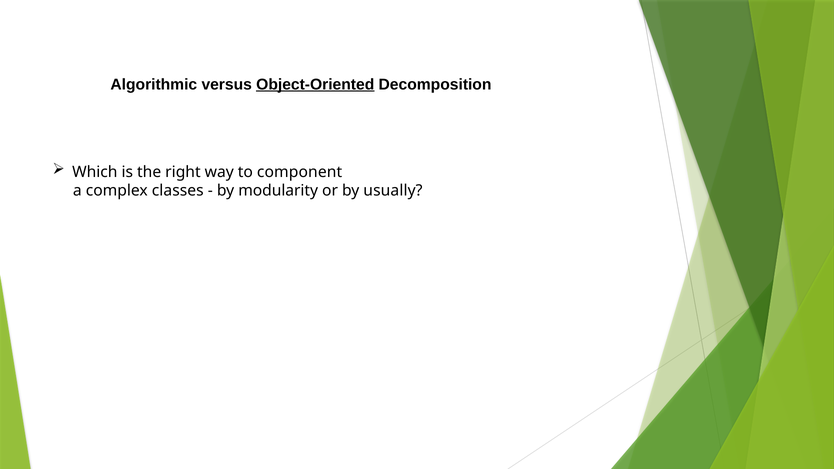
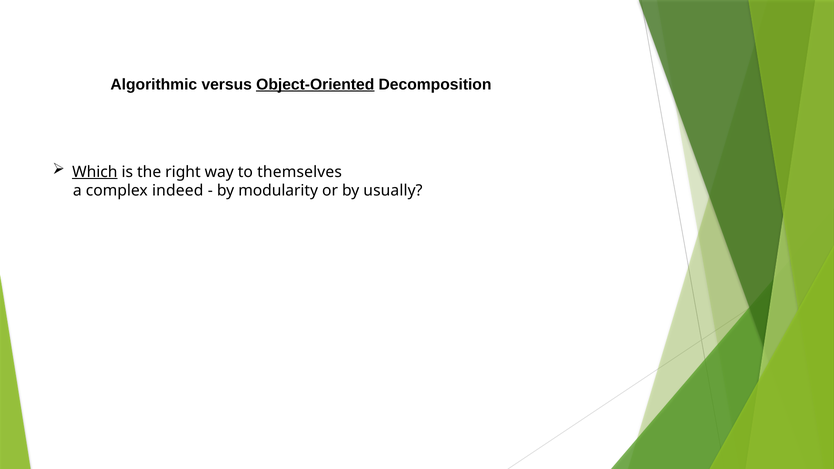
Which underline: none -> present
component: component -> themselves
classes: classes -> indeed
